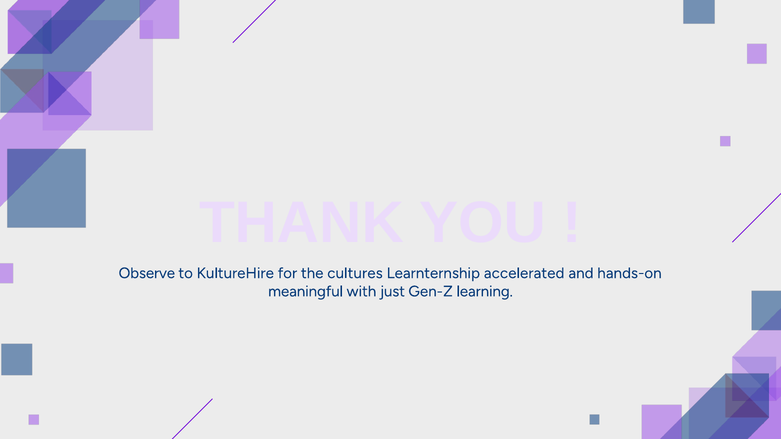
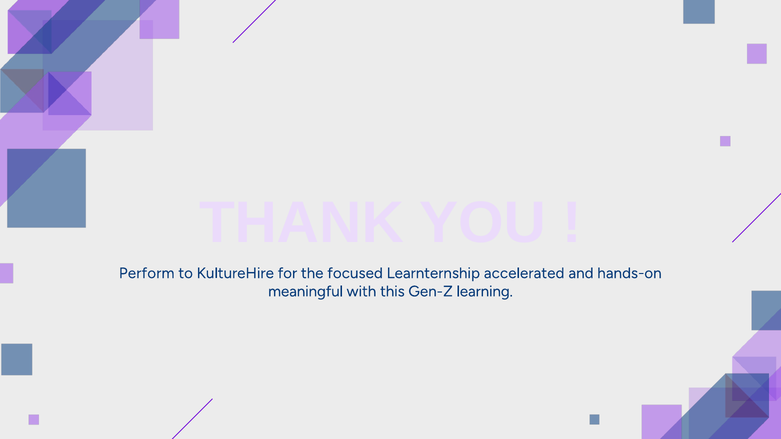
Observe: Observe -> Perform
cultures: cultures -> focused
just: just -> this
